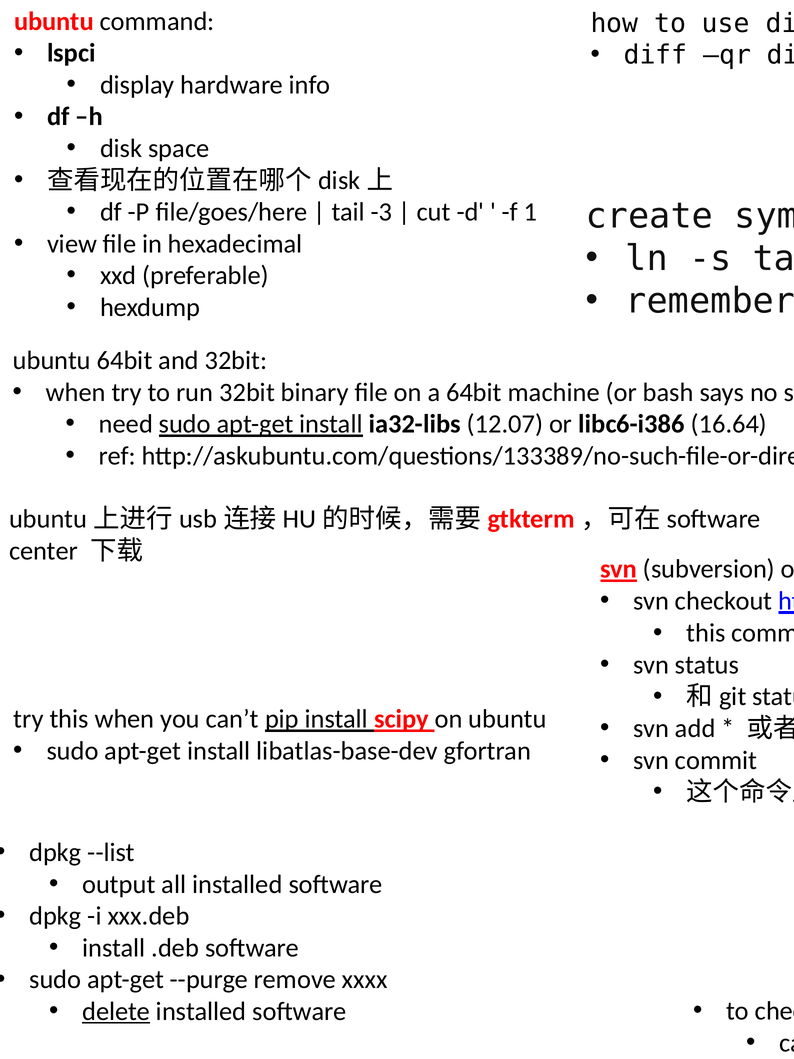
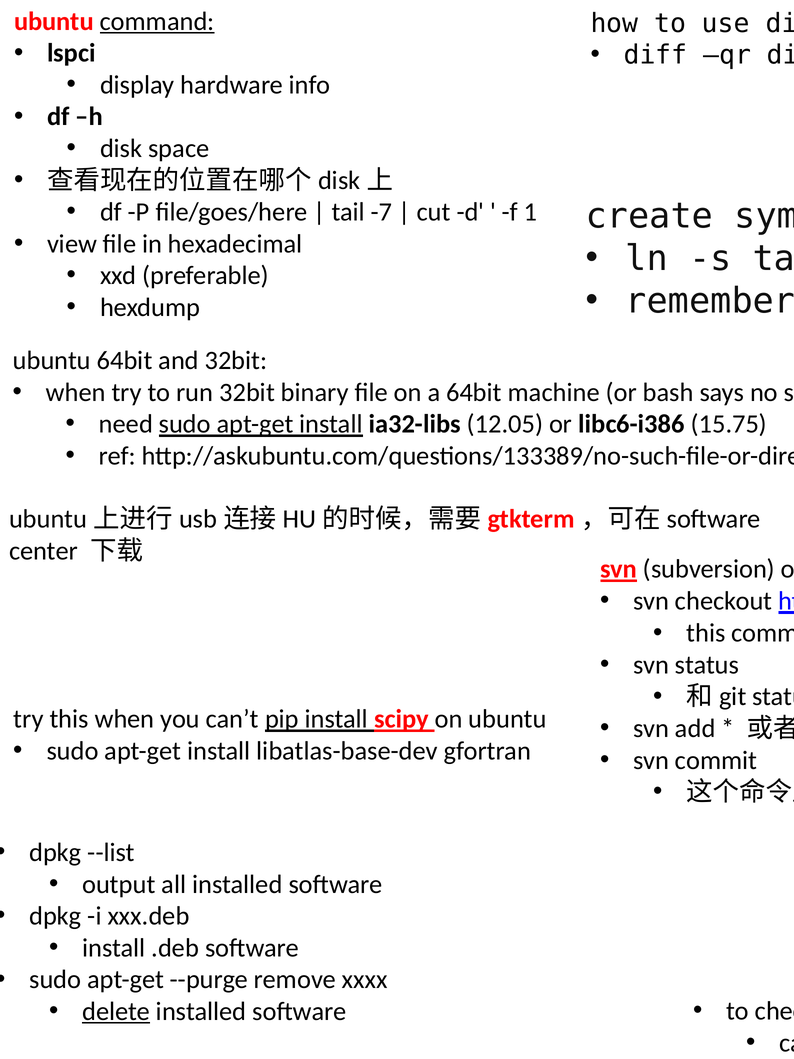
command at (157, 21) underline: none -> present
-3: -3 -> -7
12.07: 12.07 -> 12.05
16.64: 16.64 -> 15.75
